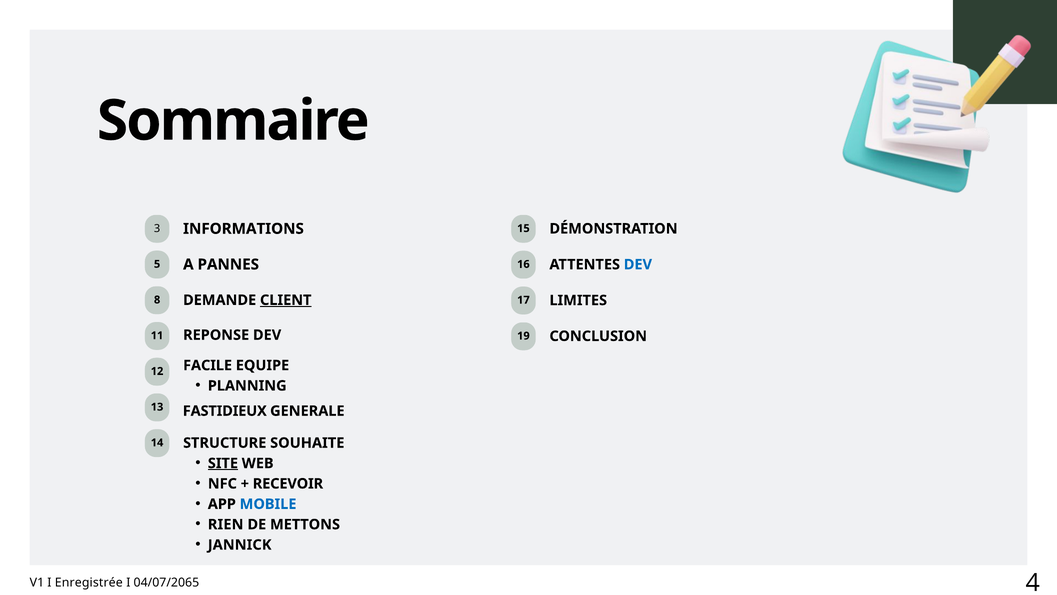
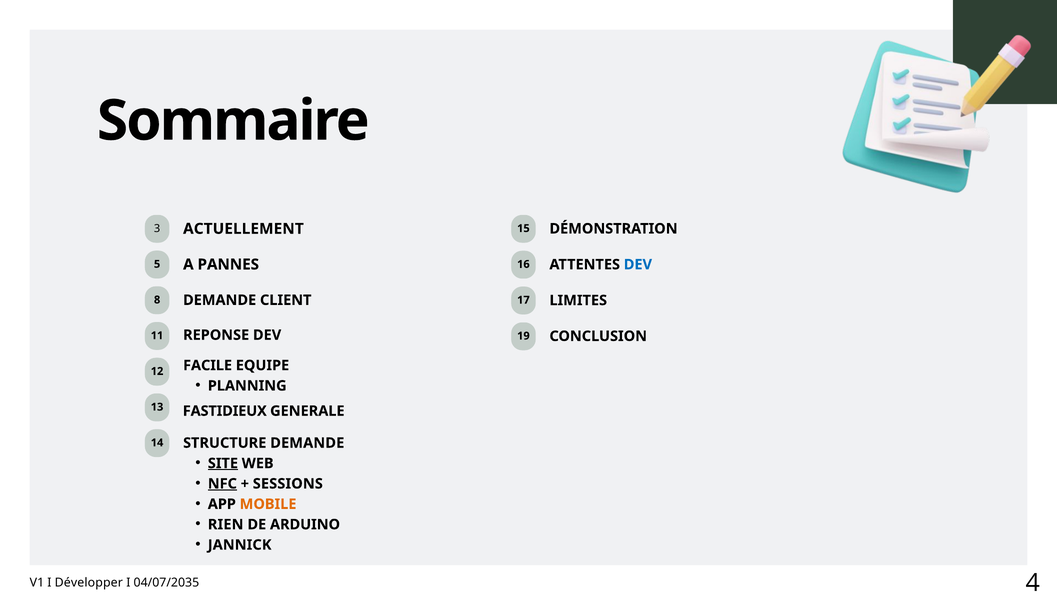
INFORMATIONS: INFORMATIONS -> ACTUELLEMENT
CLIENT underline: present -> none
STRUCTURE SOUHAITE: SOUHAITE -> DEMANDE
NFC underline: none -> present
RECEVOIR: RECEVOIR -> SESSIONS
MOBILE colour: blue -> orange
METTONS: METTONS -> ARDUINO
Enregistrée: Enregistrée -> Développer
04/07/2065: 04/07/2065 -> 04/07/2035
